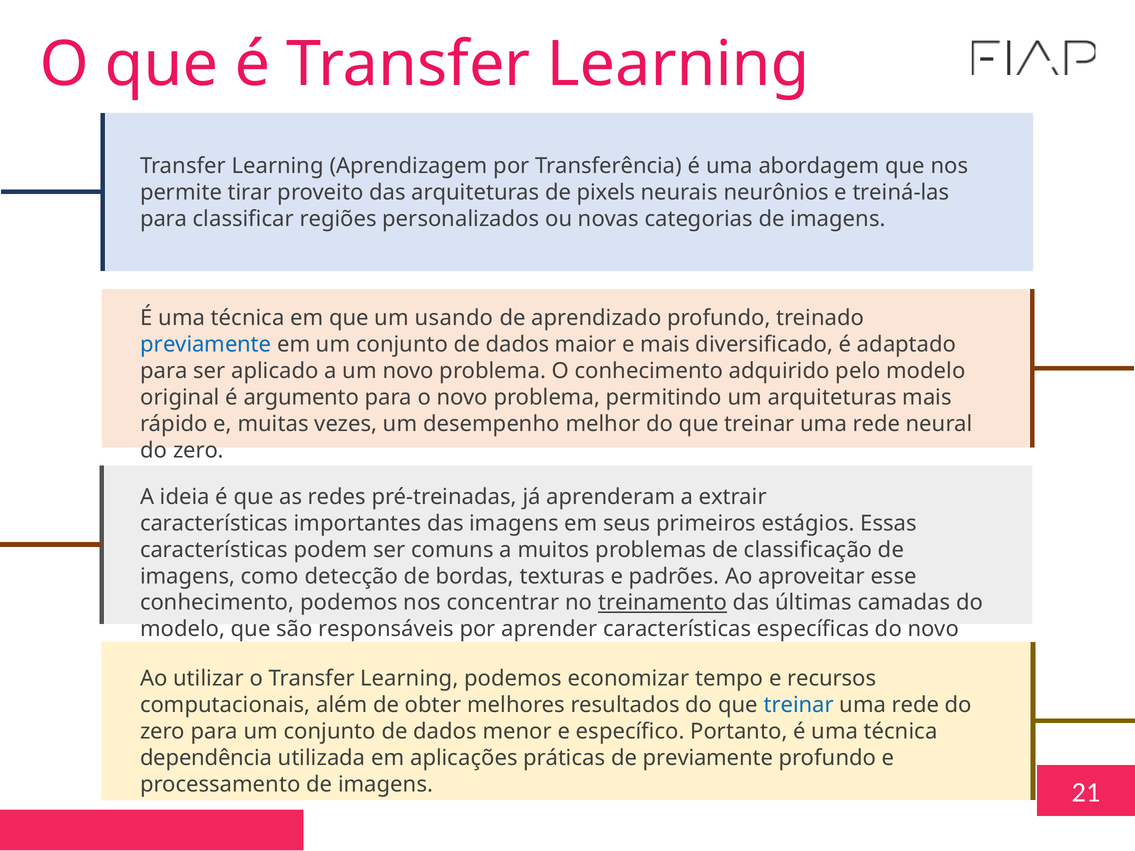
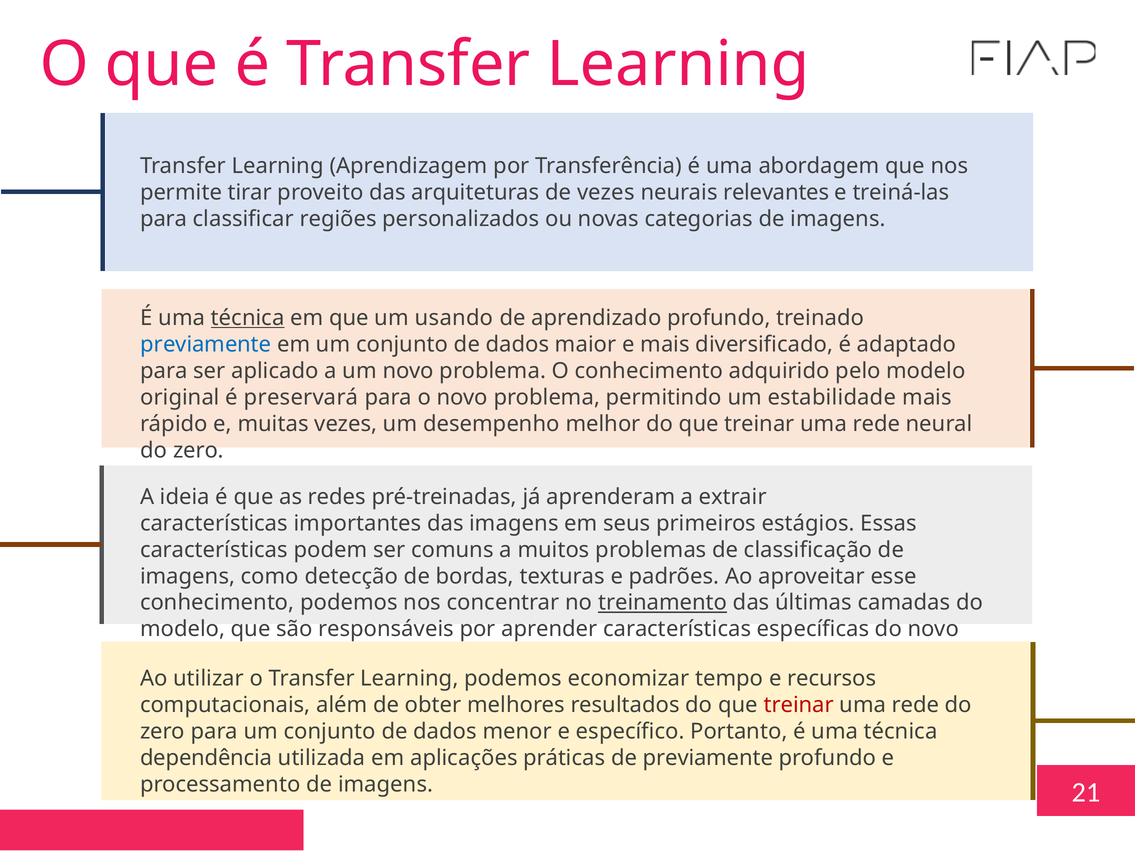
de pixels: pixels -> vezes
neurônios: neurônios -> relevantes
técnica at (248, 318) underline: none -> present
argumento: argumento -> preservará
um arquiteturas: arquiteturas -> estabilidade
treinar at (799, 705) colour: blue -> red
